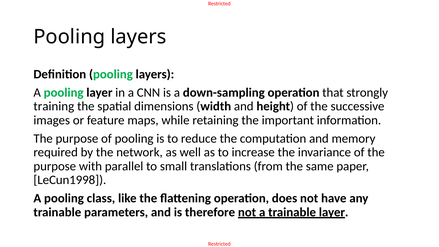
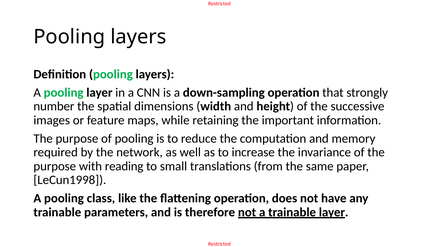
training: training -> number
parallel: parallel -> reading
